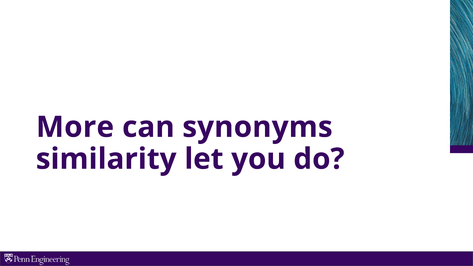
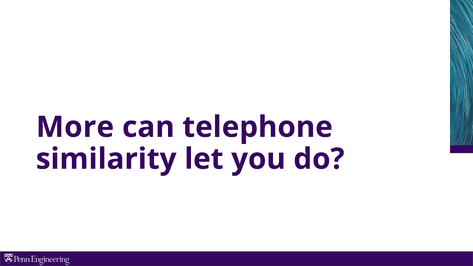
synonyms: synonyms -> telephone
